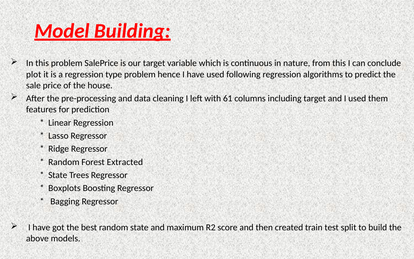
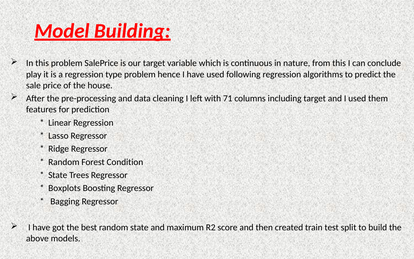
plot: plot -> play
61: 61 -> 71
Extracted: Extracted -> Condition
